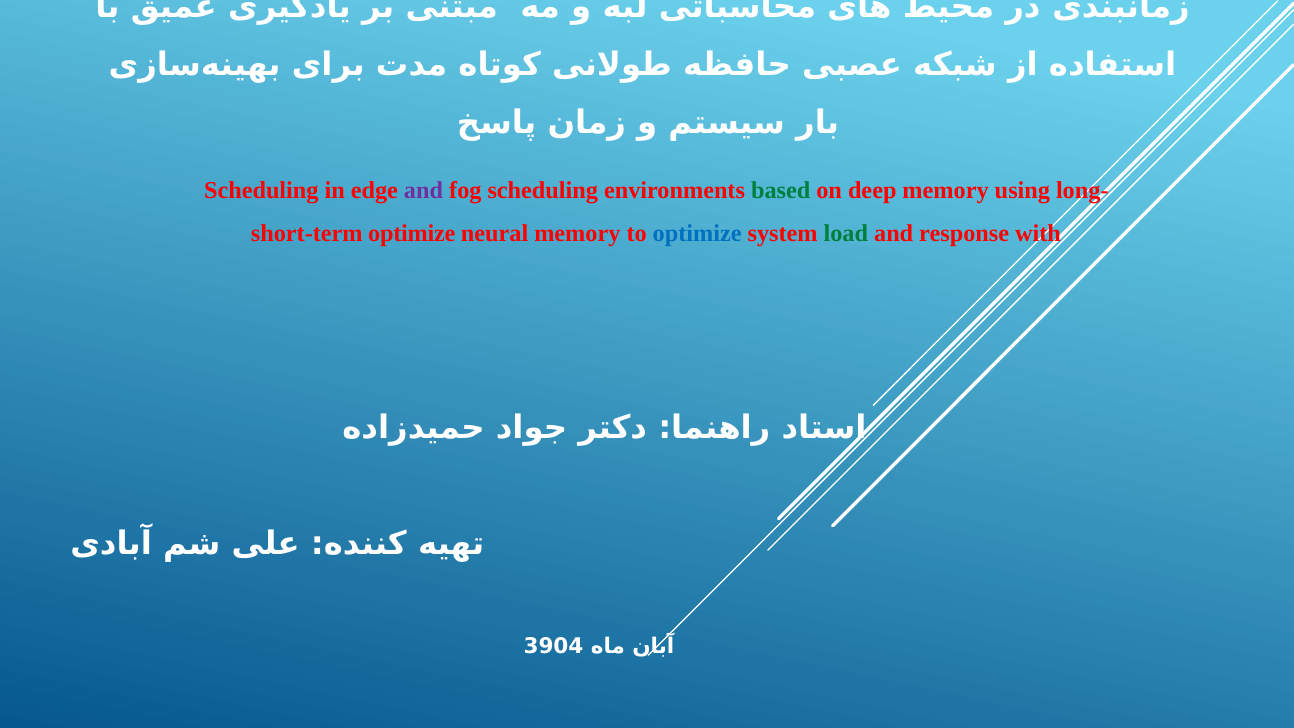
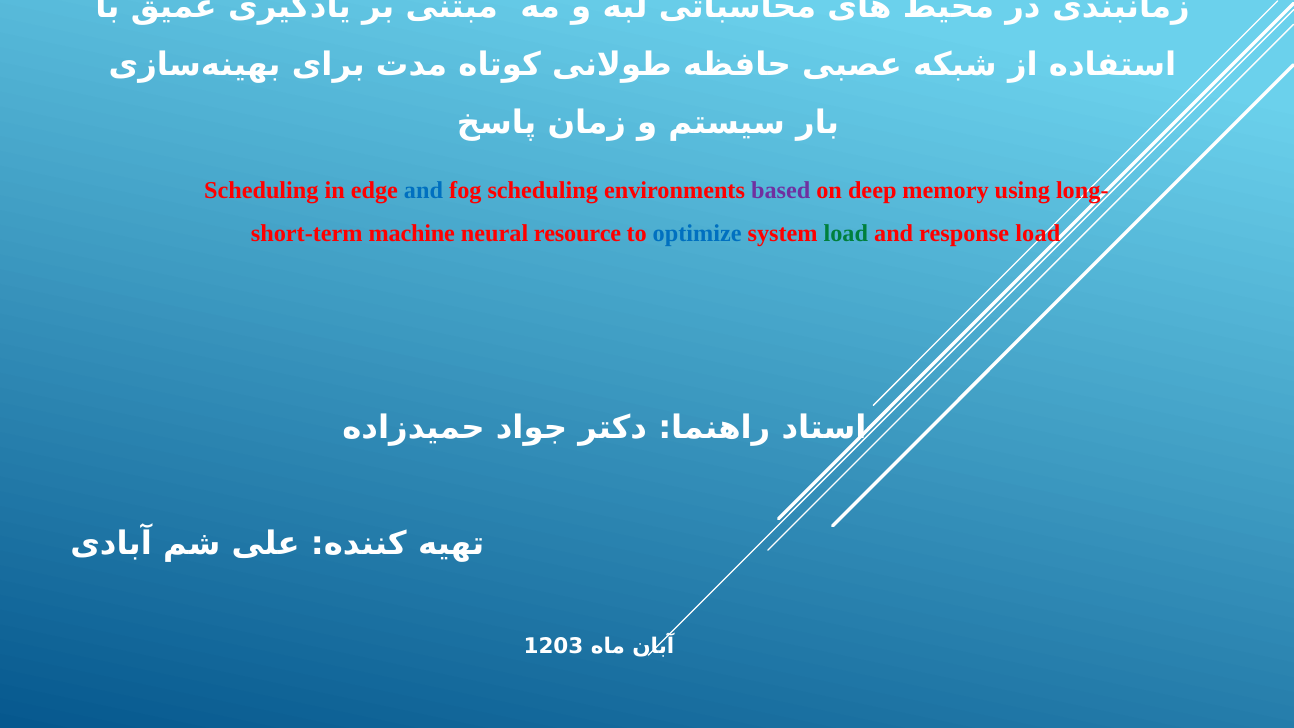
and at (424, 190) colour: purple -> blue
based colour: green -> purple
optimize at (412, 234): optimize -> machine
neural memory: memory -> resource
response with: with -> load
3904: 3904 -> 1203
